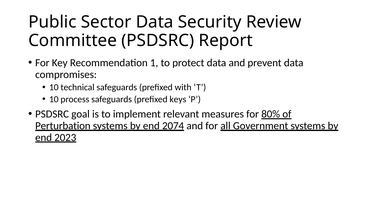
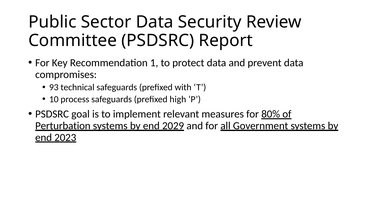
10 at (54, 87): 10 -> 93
keys: keys -> high
2074: 2074 -> 2029
